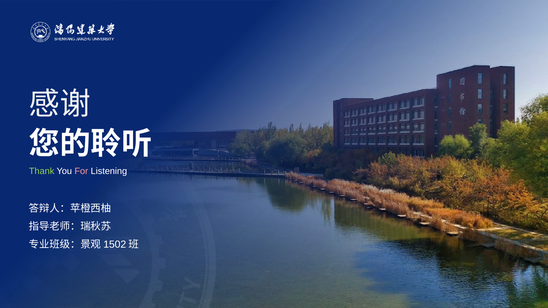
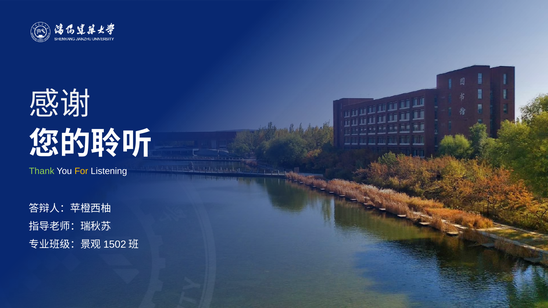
For colour: pink -> yellow
